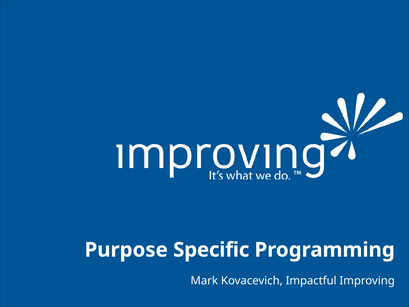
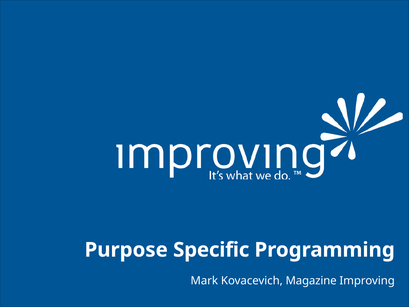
Impactful: Impactful -> Magazine
